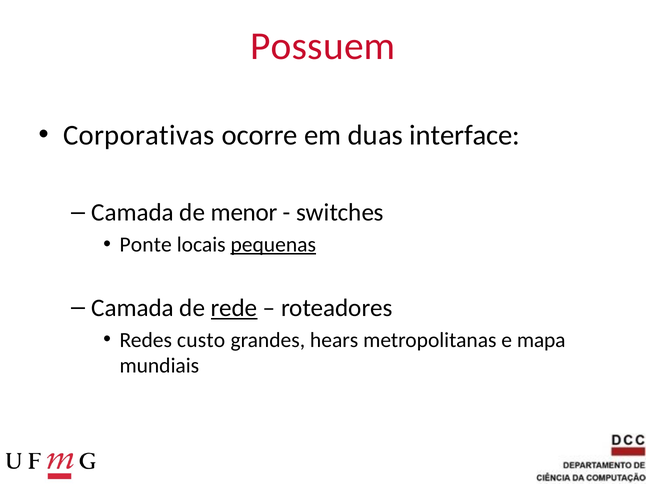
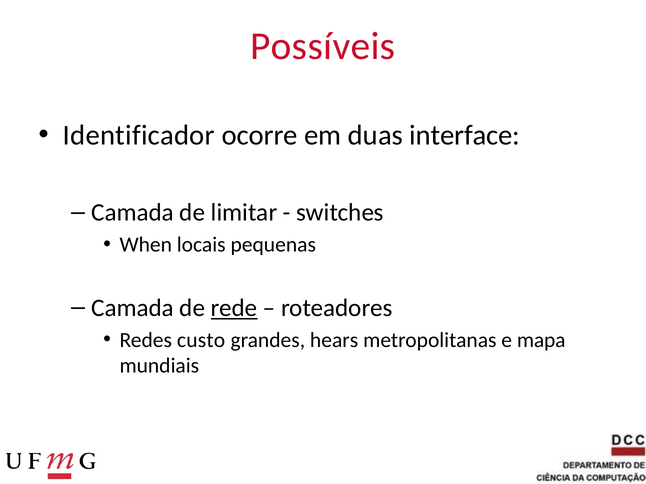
Possuem: Possuem -> Possíveis
Corporativas: Corporativas -> Identificador
menor: menor -> limitar
Ponte: Ponte -> When
pequenas underline: present -> none
